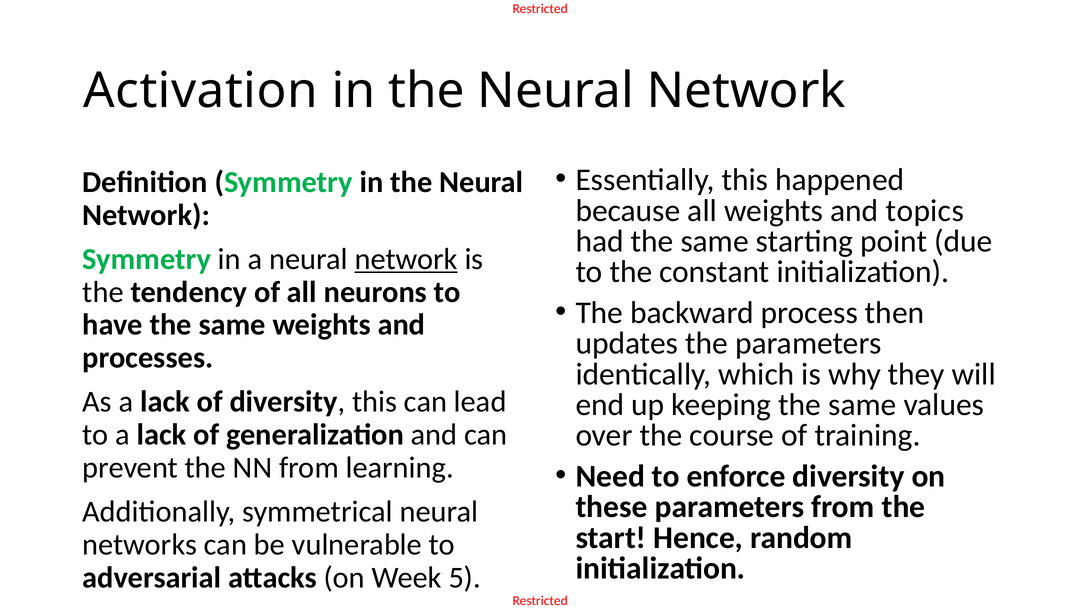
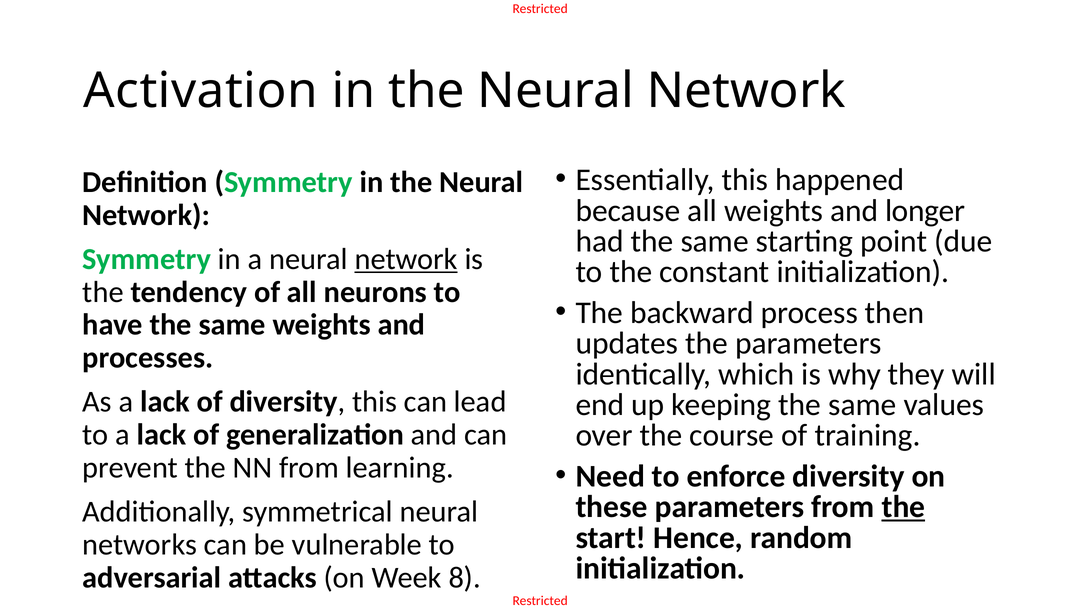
topics: topics -> longer
the at (903, 507) underline: none -> present
5: 5 -> 8
